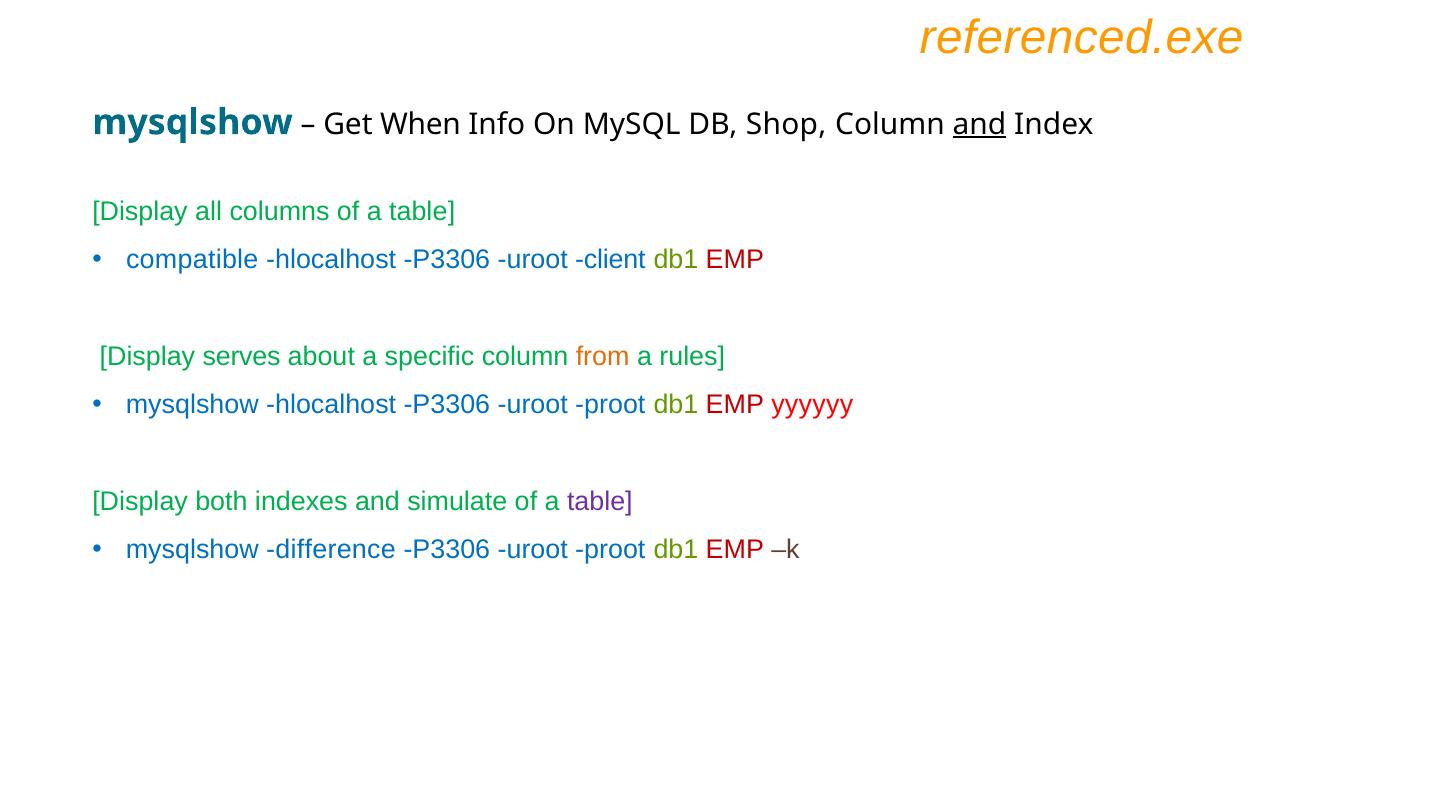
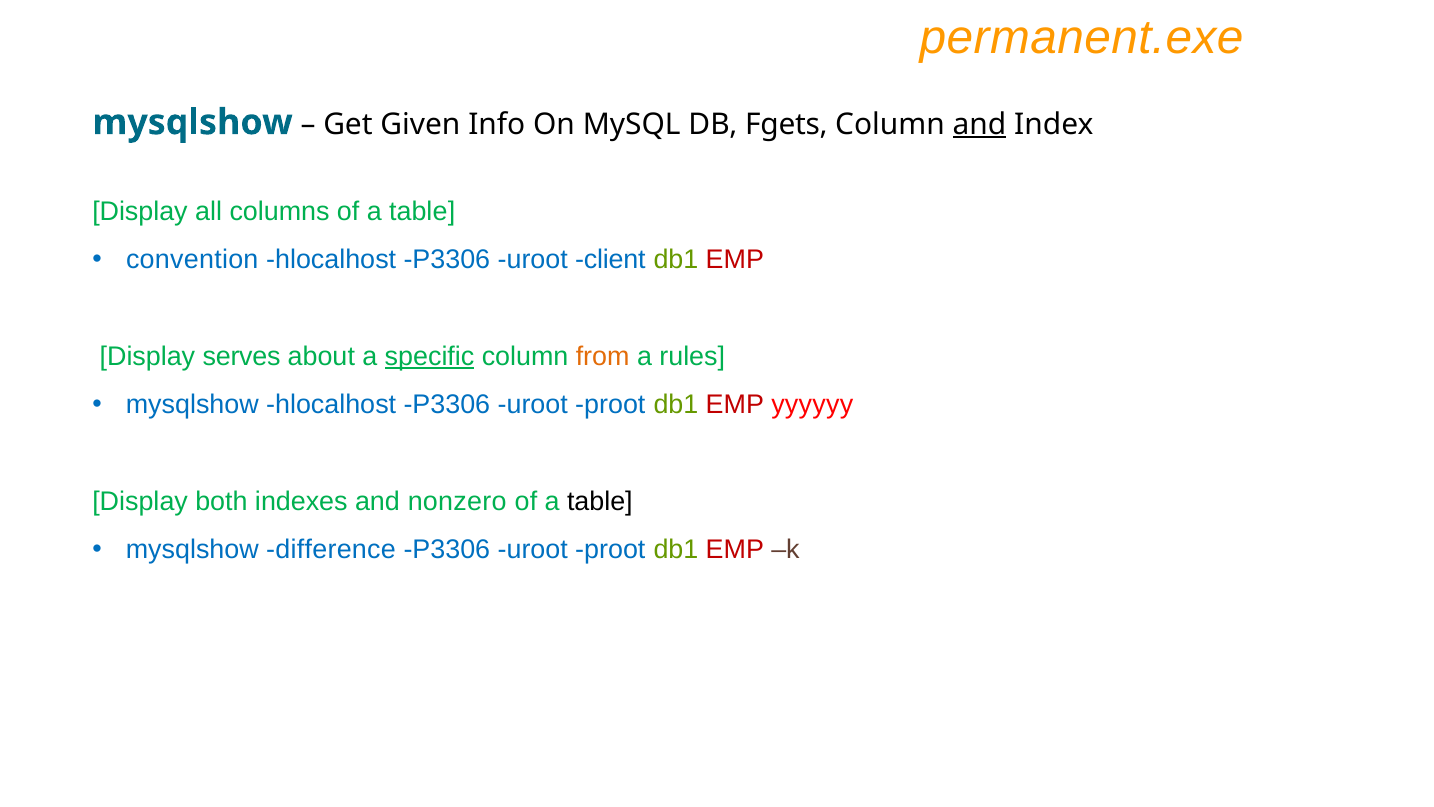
referenced.exe: referenced.exe -> permanent.exe
When: When -> Given
Shop: Shop -> Fgets
compatible: compatible -> convention
specific underline: none -> present
simulate: simulate -> nonzero
table at (600, 501) colour: purple -> black
